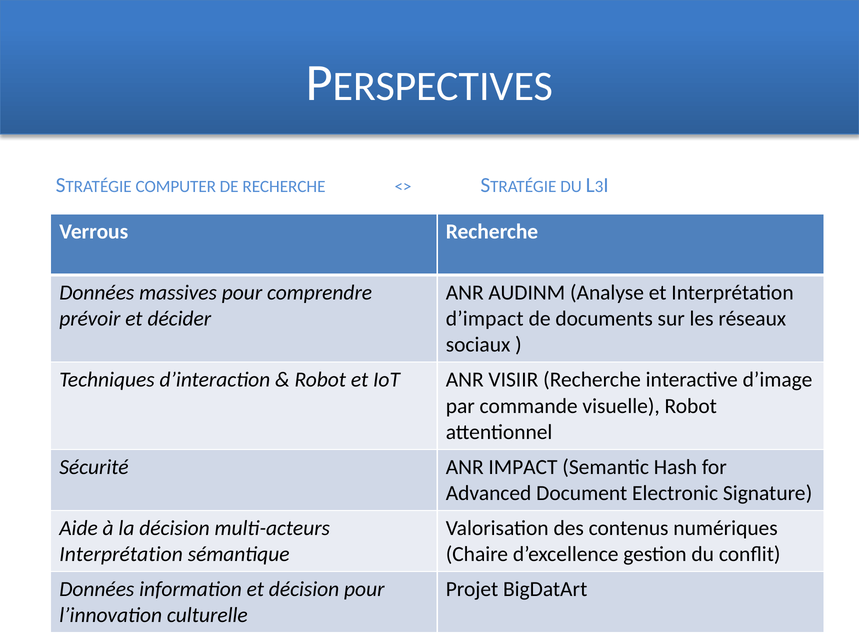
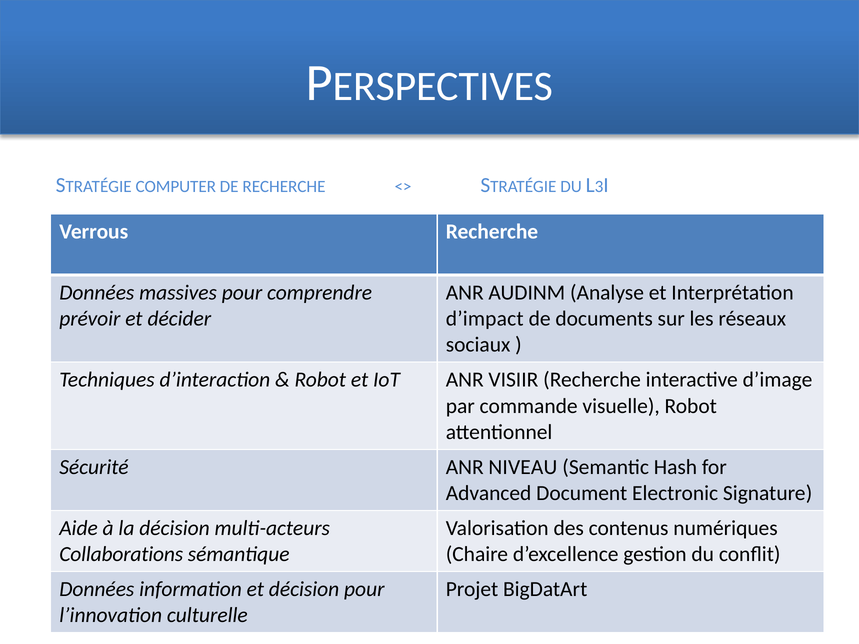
IMPACT: IMPACT -> NIVEAU
Interprétation at (121, 554): Interprétation -> Collaborations
